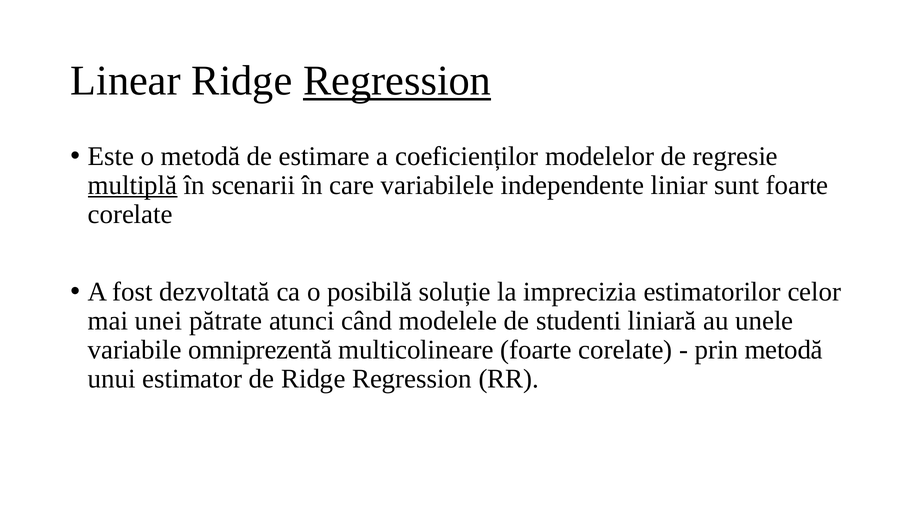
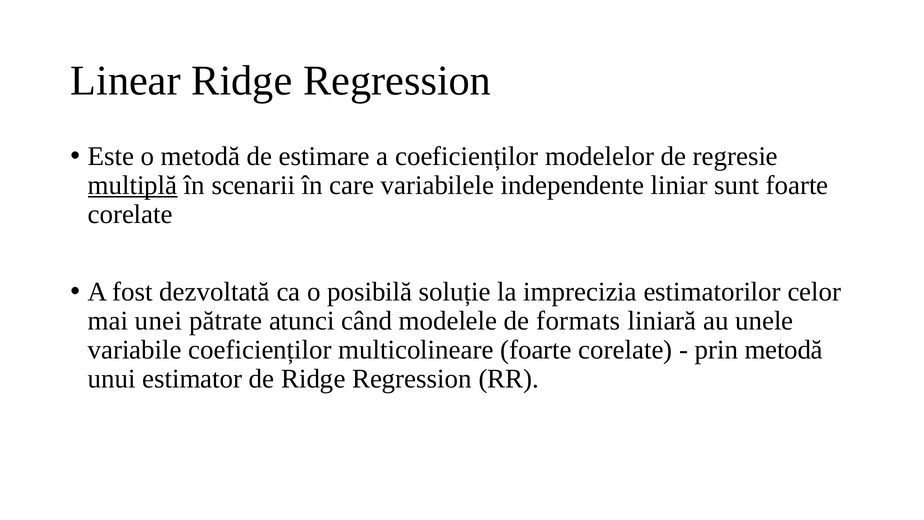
Regression at (397, 81) underline: present -> none
studenti: studenti -> formats
variabile omniprezentă: omniprezentă -> coeficienților
